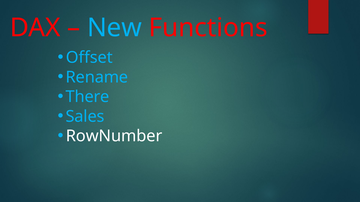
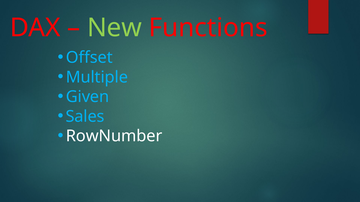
New colour: light blue -> light green
Rename: Rename -> Multiple
There: There -> Given
